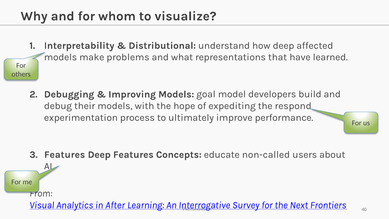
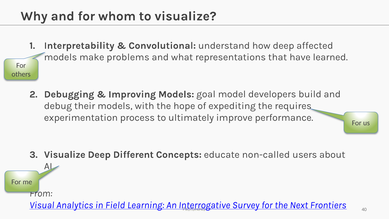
Distributional: Distributional -> Convolutional
respond: respond -> requires
Features at (65, 154): Features -> Visualize
Deep Features: Features -> Different
After: After -> Field
